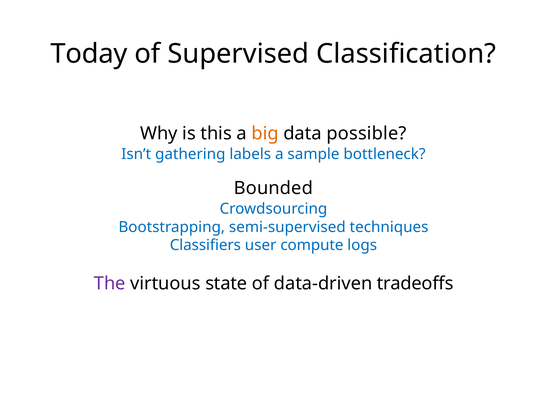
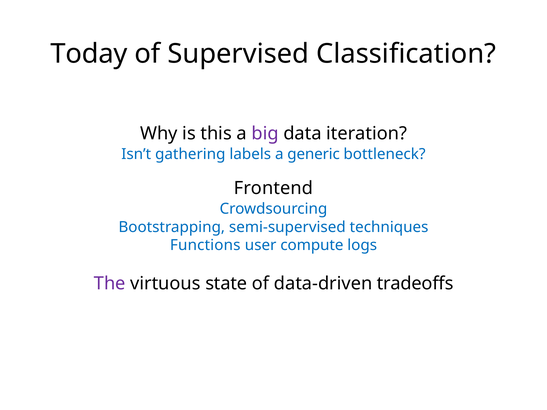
big colour: orange -> purple
possible: possible -> iteration
sample: sample -> generic
Bounded: Bounded -> Frontend
Classifiers: Classifiers -> Functions
